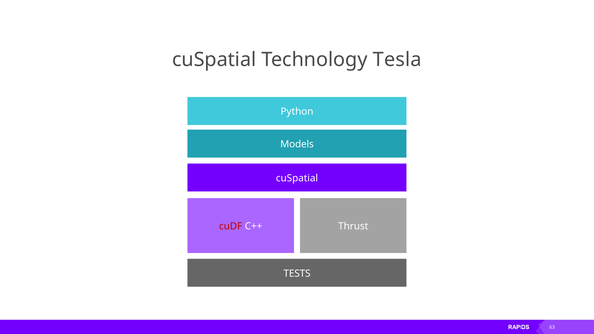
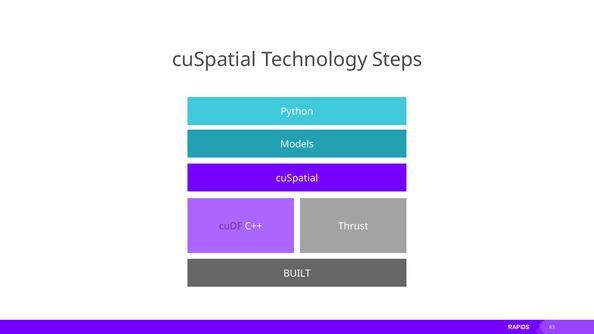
Tesla: Tesla -> Steps
cuDF colour: red -> purple
TESTS: TESTS -> BUILT
